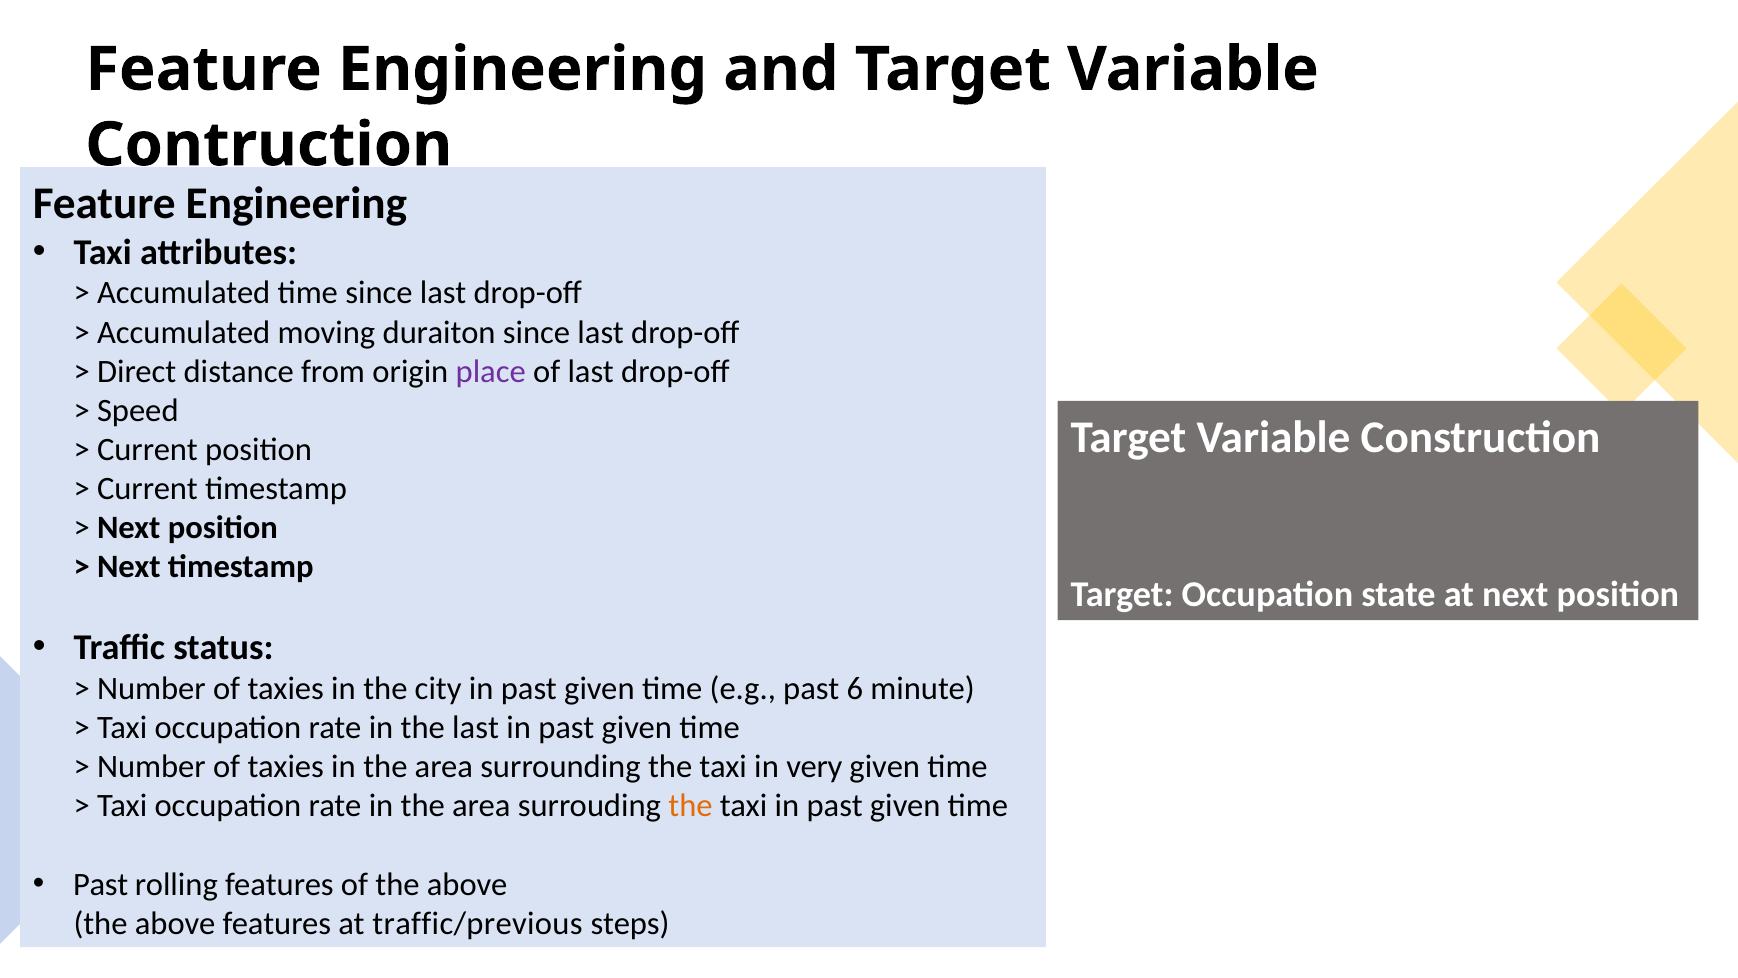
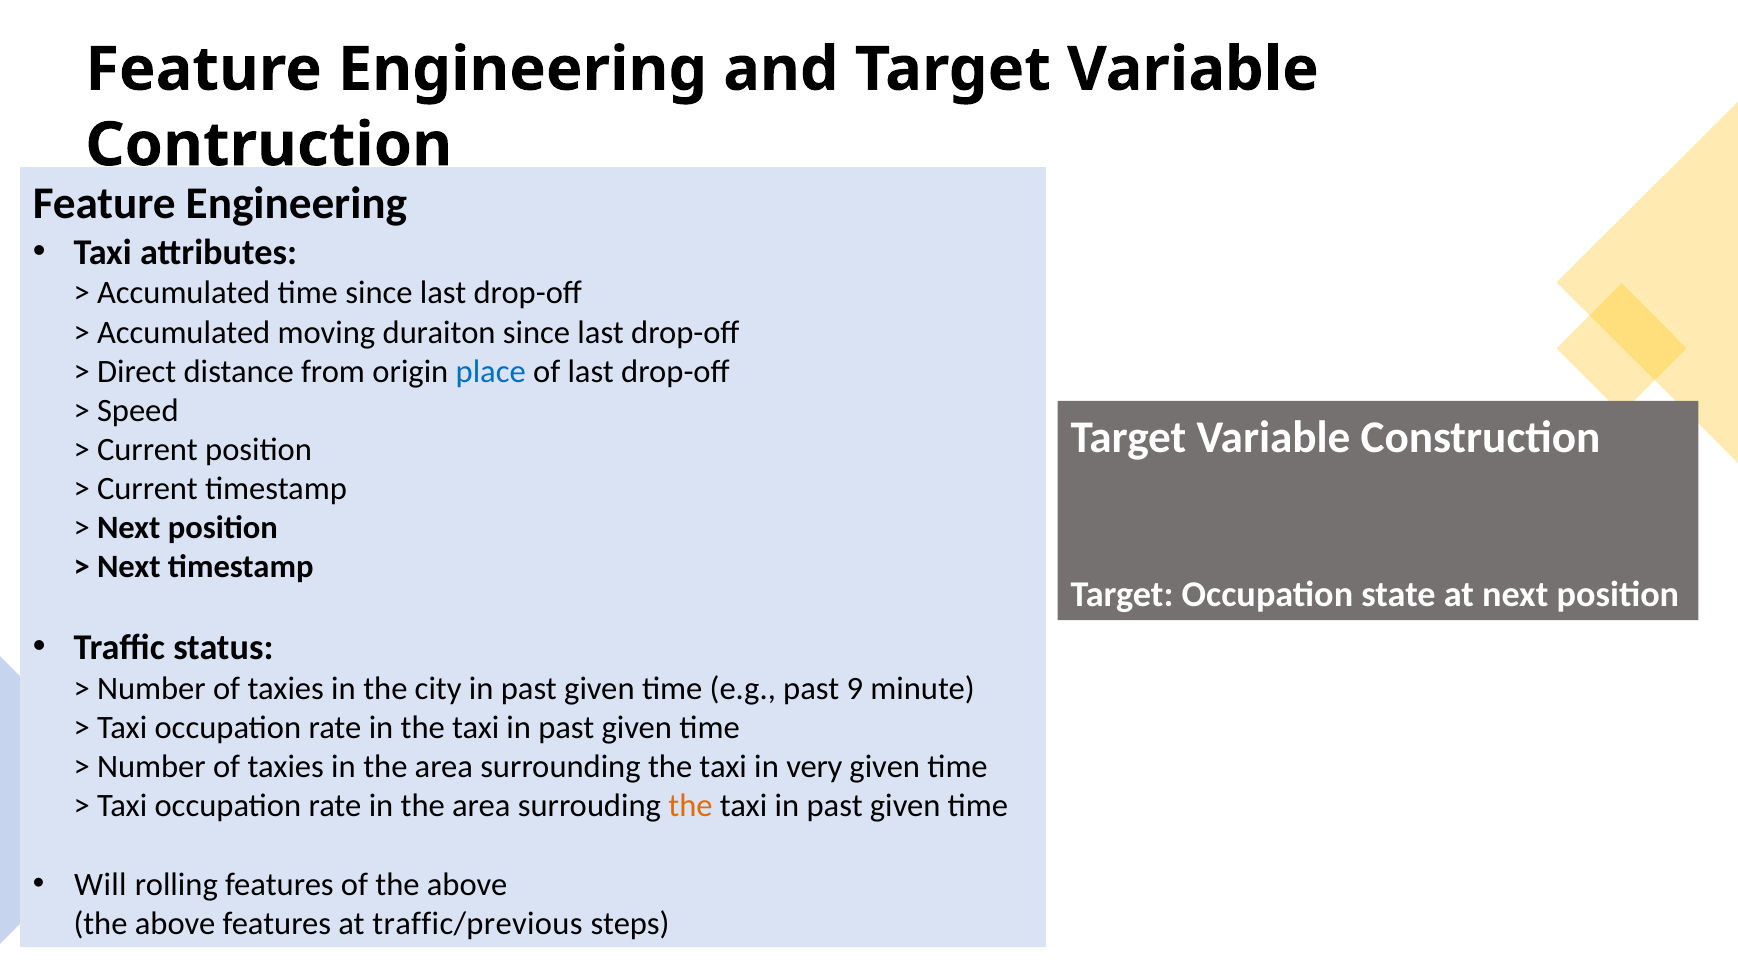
place colour: purple -> blue
6: 6 -> 9
in the last: last -> taxi
Past at (101, 884): Past -> Will
